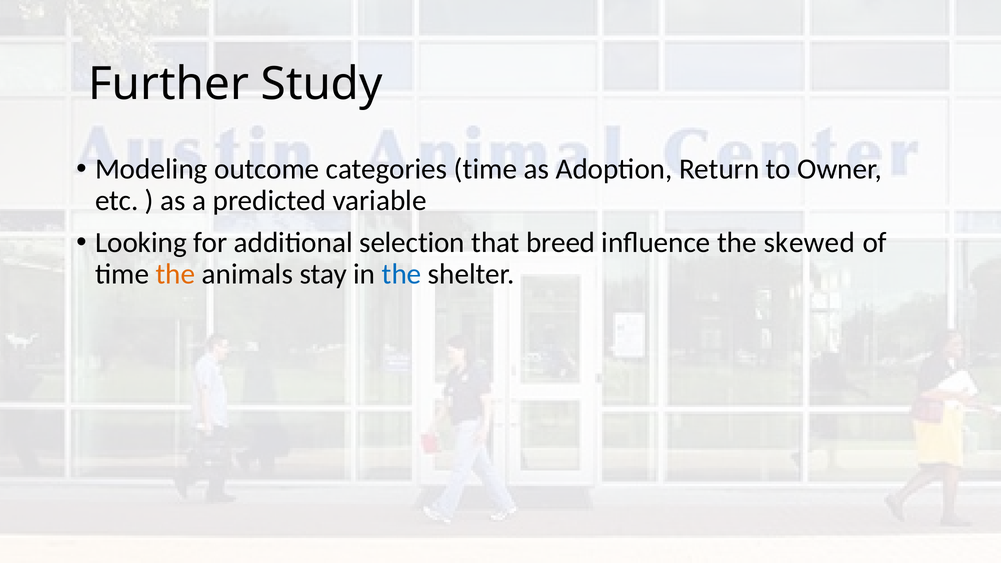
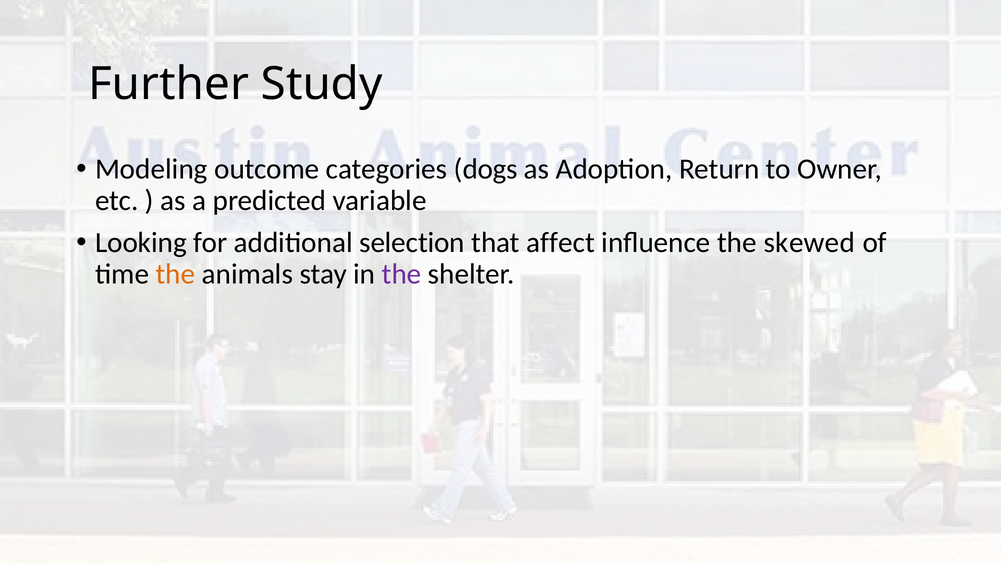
categories time: time -> dogs
breed: breed -> affect
the at (402, 274) colour: blue -> purple
